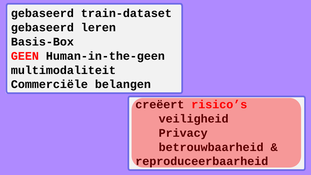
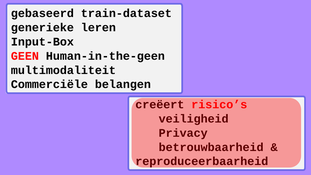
gebaseerd at (42, 27): gebaseerd -> generieke
Basis-Box: Basis-Box -> Input-Box
